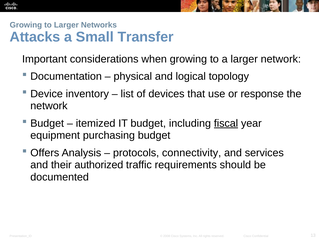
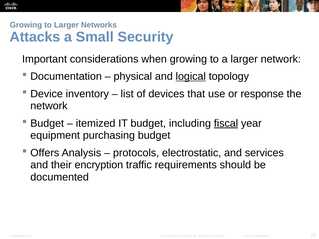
Transfer: Transfer -> Security
logical underline: none -> present
connectivity: connectivity -> electrostatic
authorized: authorized -> encryption
